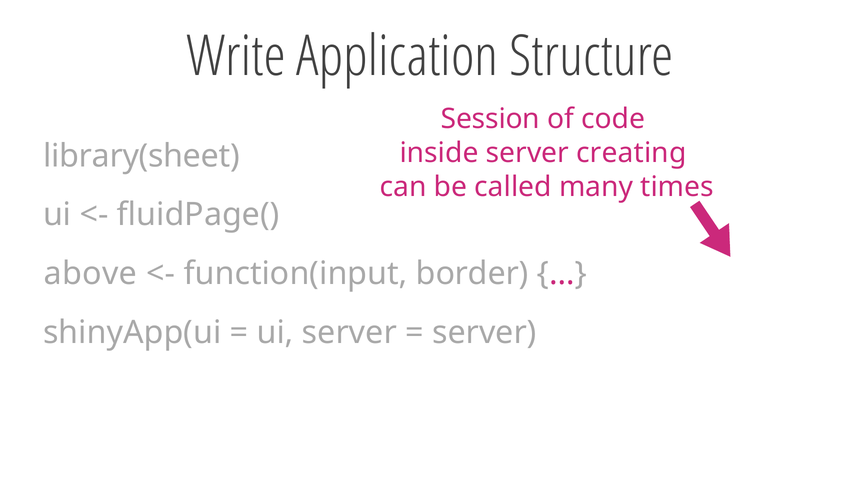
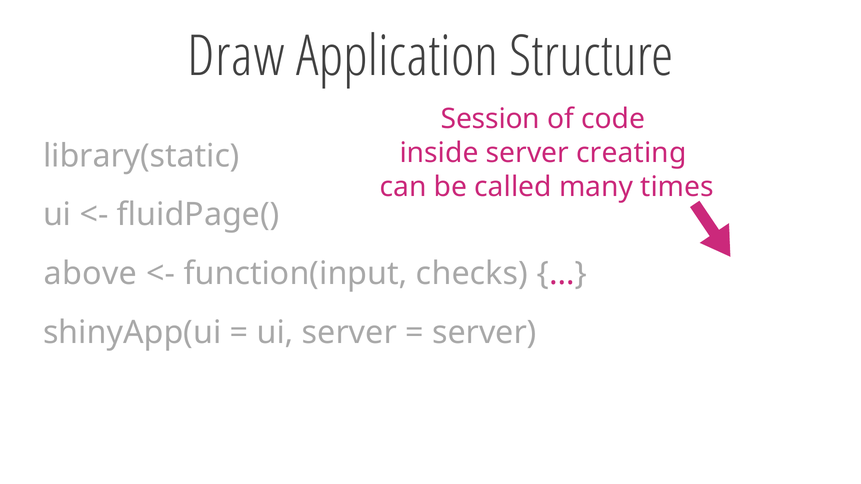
Write: Write -> Draw
library(sheet: library(sheet -> library(static
border: border -> checks
